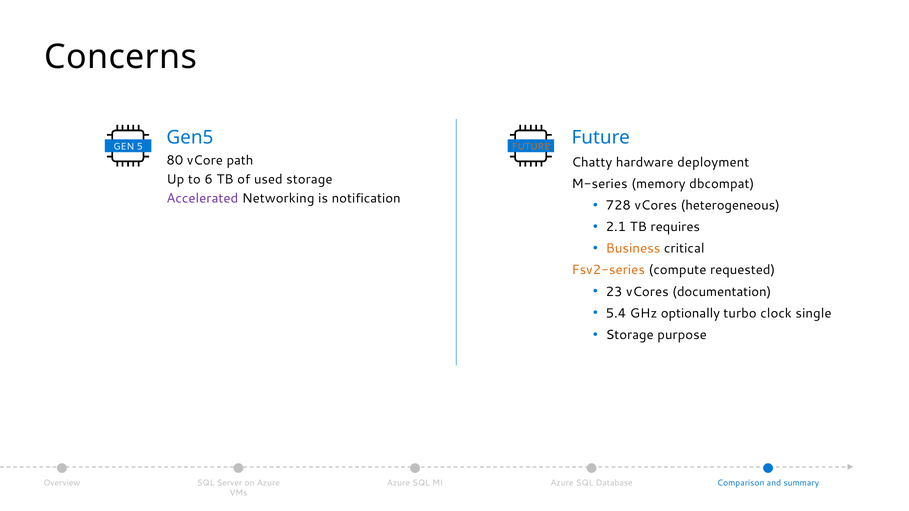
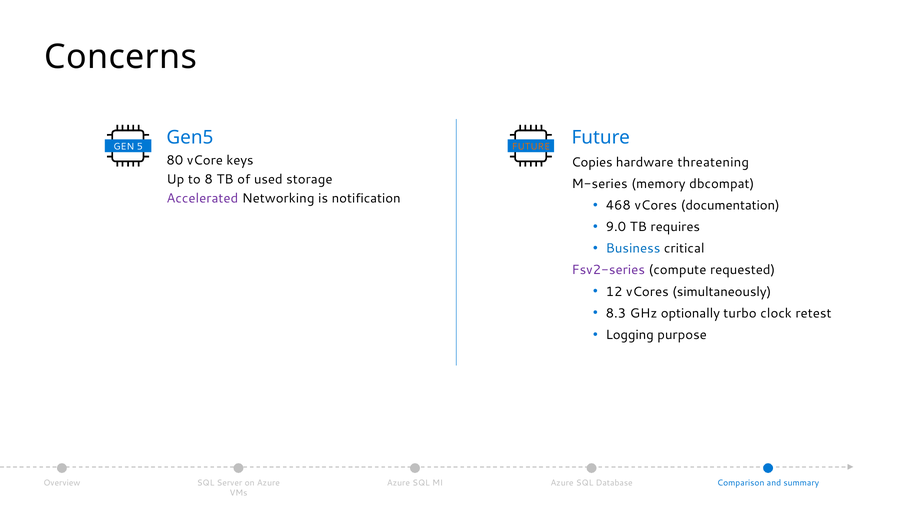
path: path -> keys
Chatty: Chatty -> Copies
deployment: deployment -> threatening
6: 6 -> 8
728: 728 -> 468
heterogeneous: heterogeneous -> documentation
2.1: 2.1 -> 9.0
Business colour: orange -> blue
Fsv2-series colour: orange -> purple
23: 23 -> 12
documentation: documentation -> simultaneously
5.4: 5.4 -> 8.3
single: single -> retest
Storage at (630, 335): Storage -> Logging
